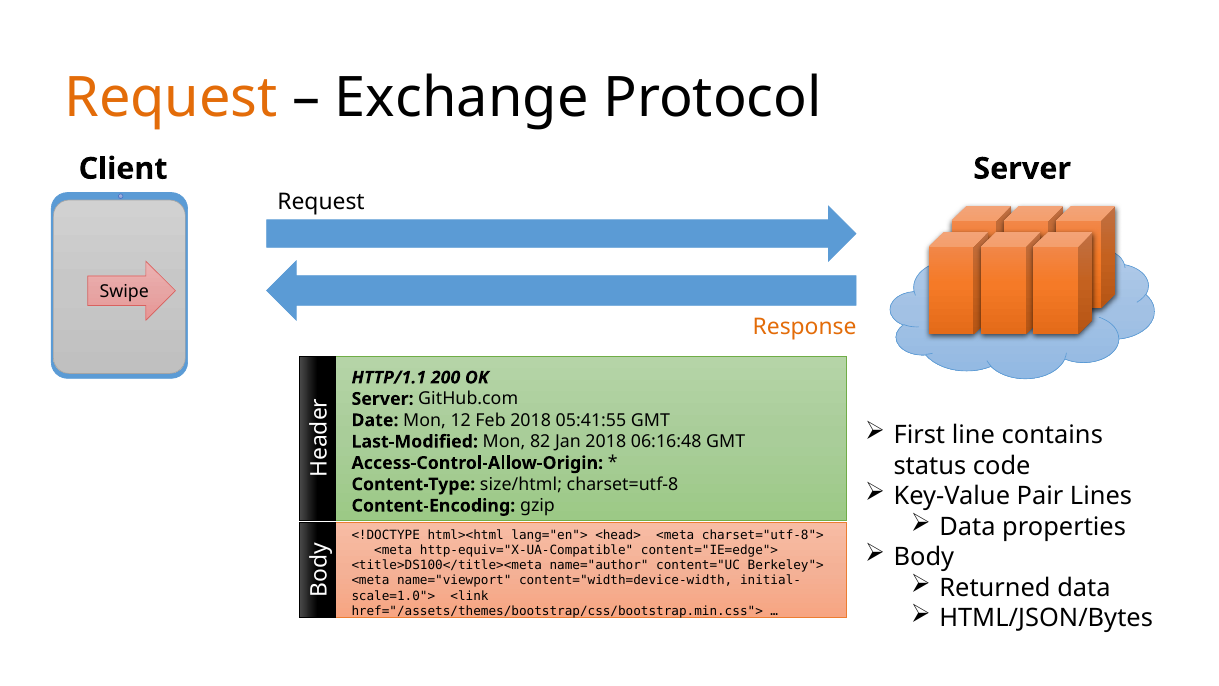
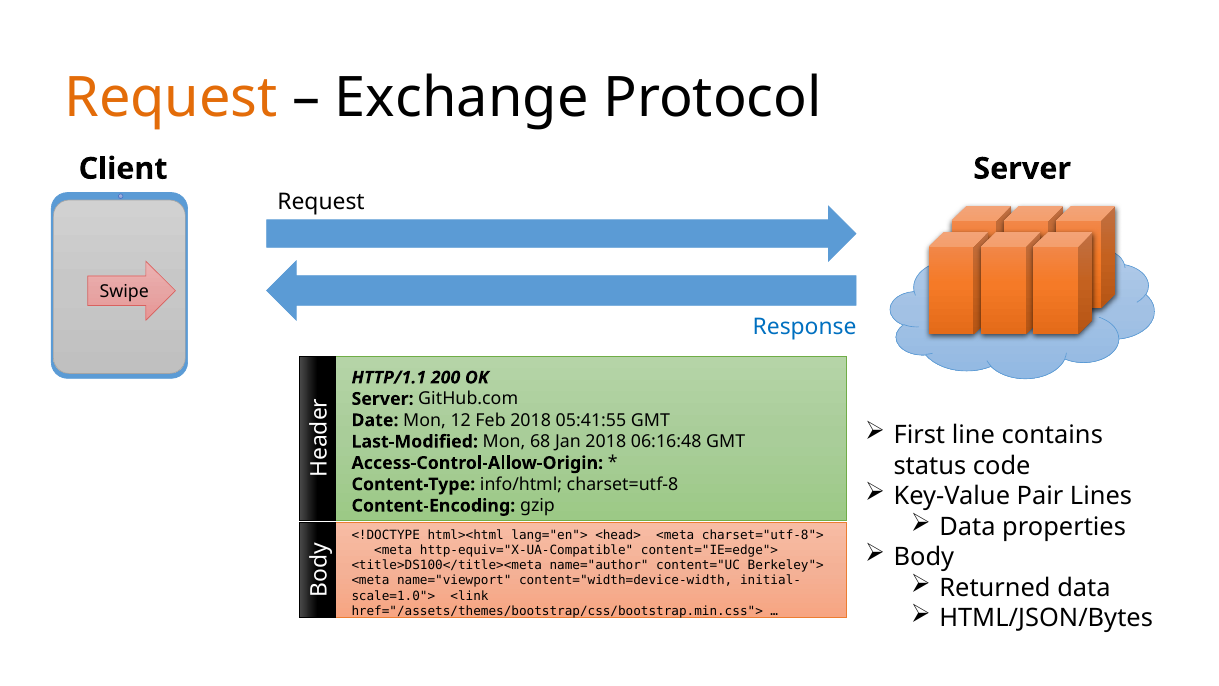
Response colour: orange -> blue
82: 82 -> 68
size/html: size/html -> info/html
